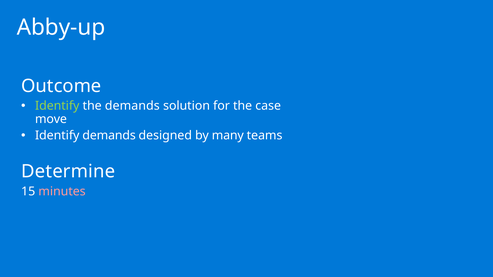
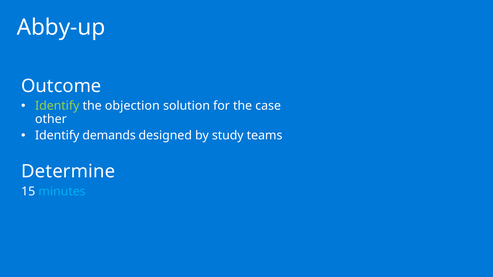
the demands: demands -> objection
move: move -> other
many: many -> study
minutes colour: pink -> light blue
